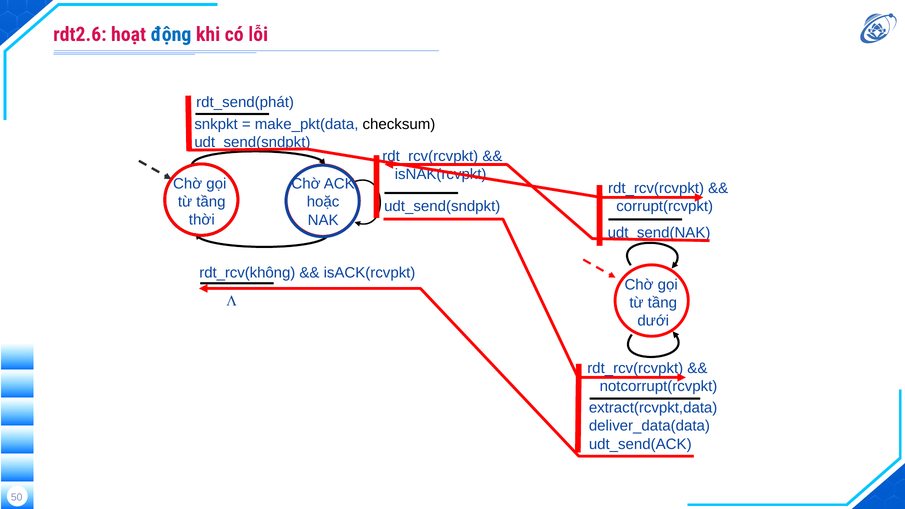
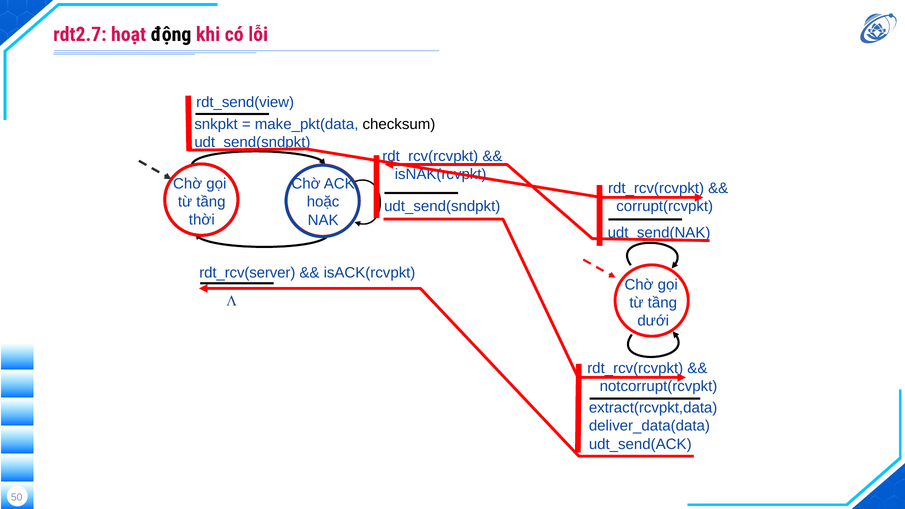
rdt2.6: rdt2.6 -> rdt2.7
động colour: blue -> black
rdt_send(phát: rdt_send(phát -> rdt_send(view
rdt_rcv(không: rdt_rcv(không -> rdt_rcv(server
